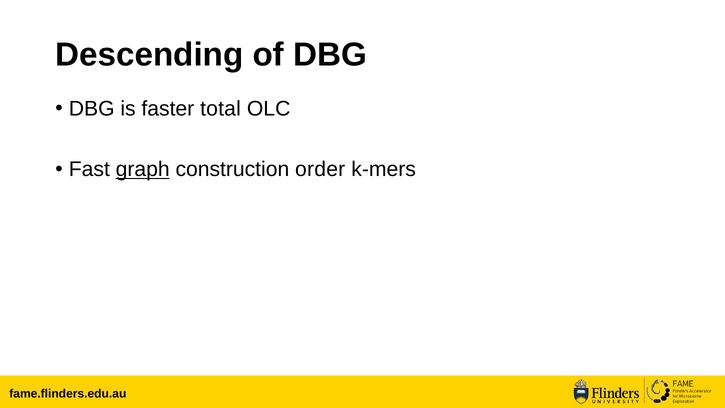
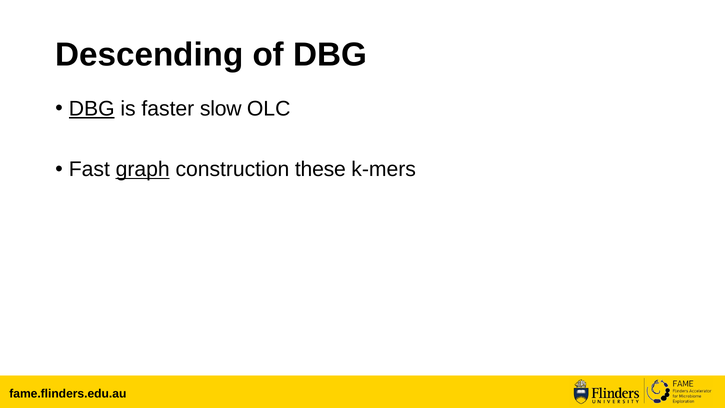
DBG at (92, 109) underline: none -> present
total: total -> slow
order: order -> these
